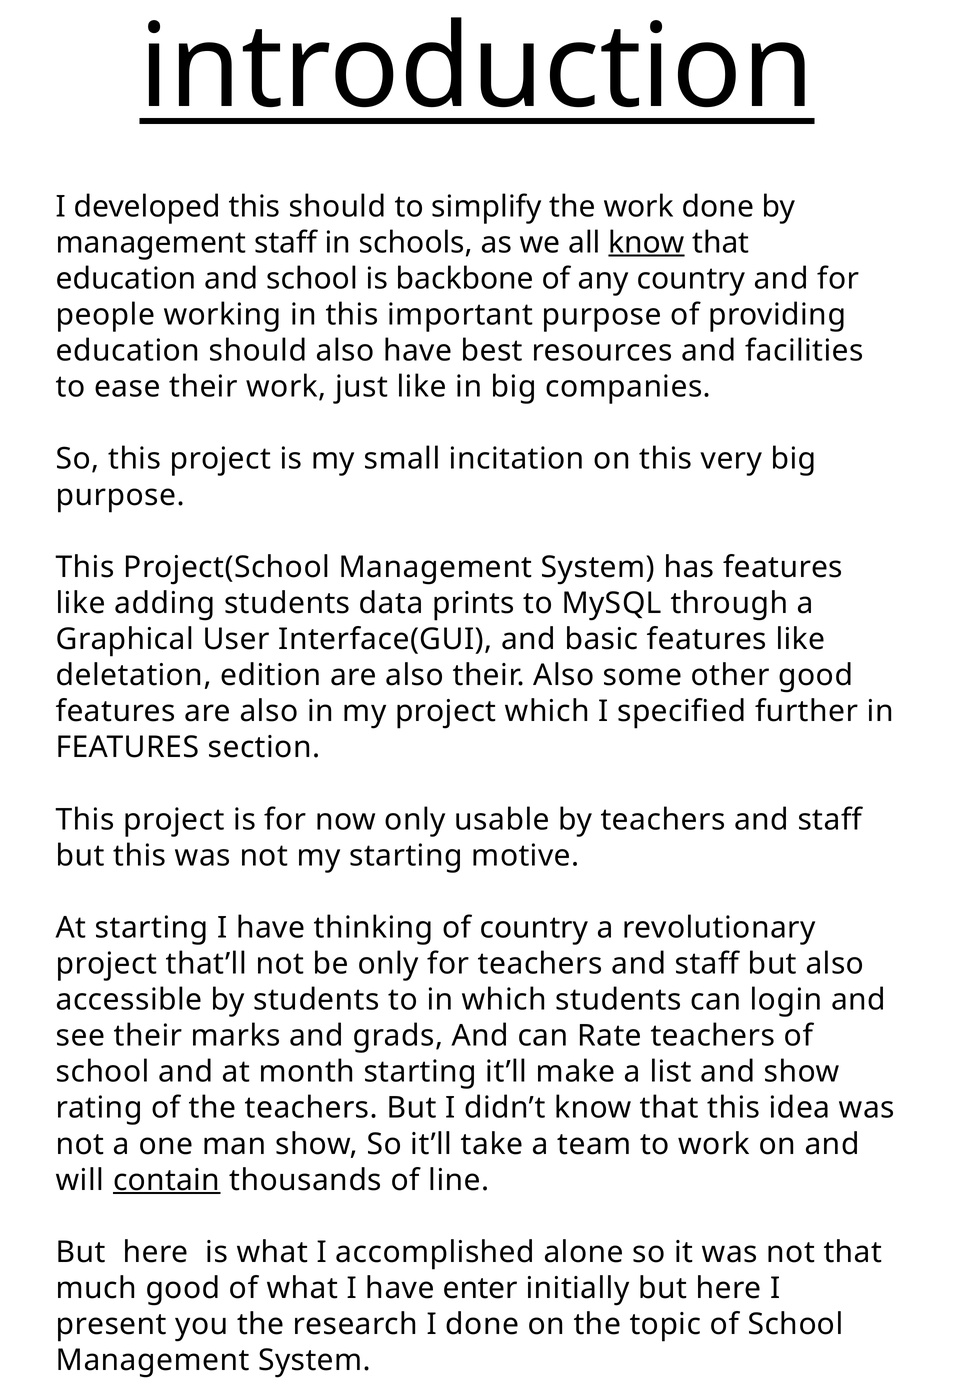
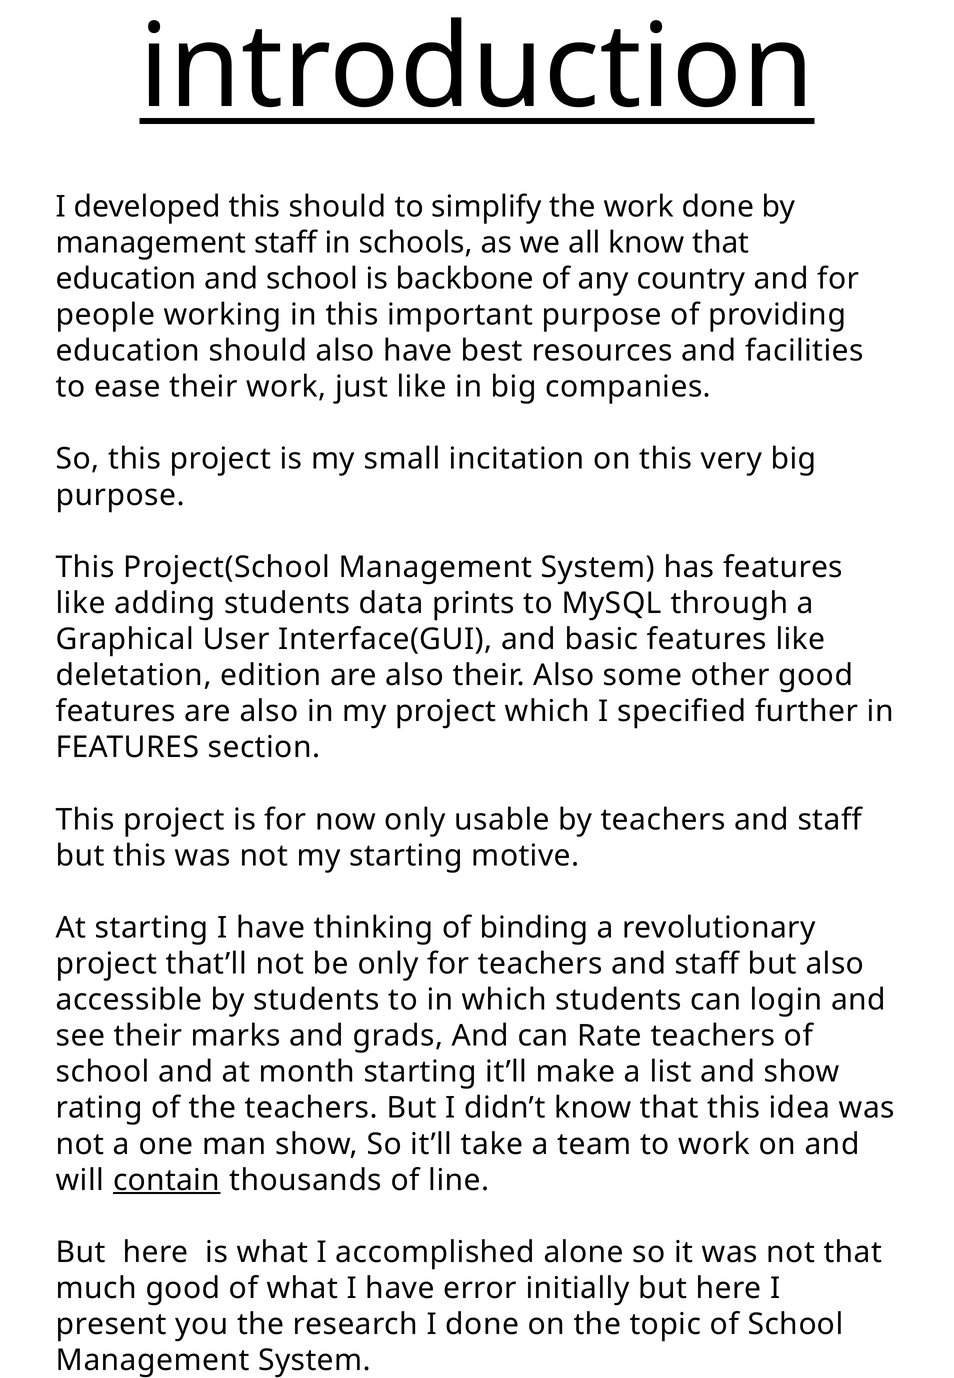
know at (646, 243) underline: present -> none
of country: country -> binding
enter: enter -> error
